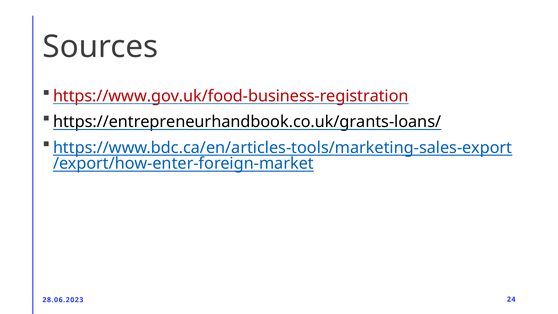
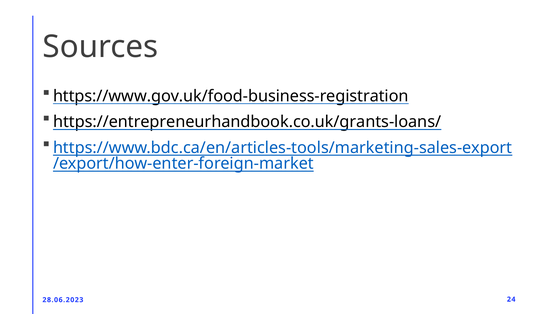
https://www.gov.uk/food-business-registration colour: red -> black
